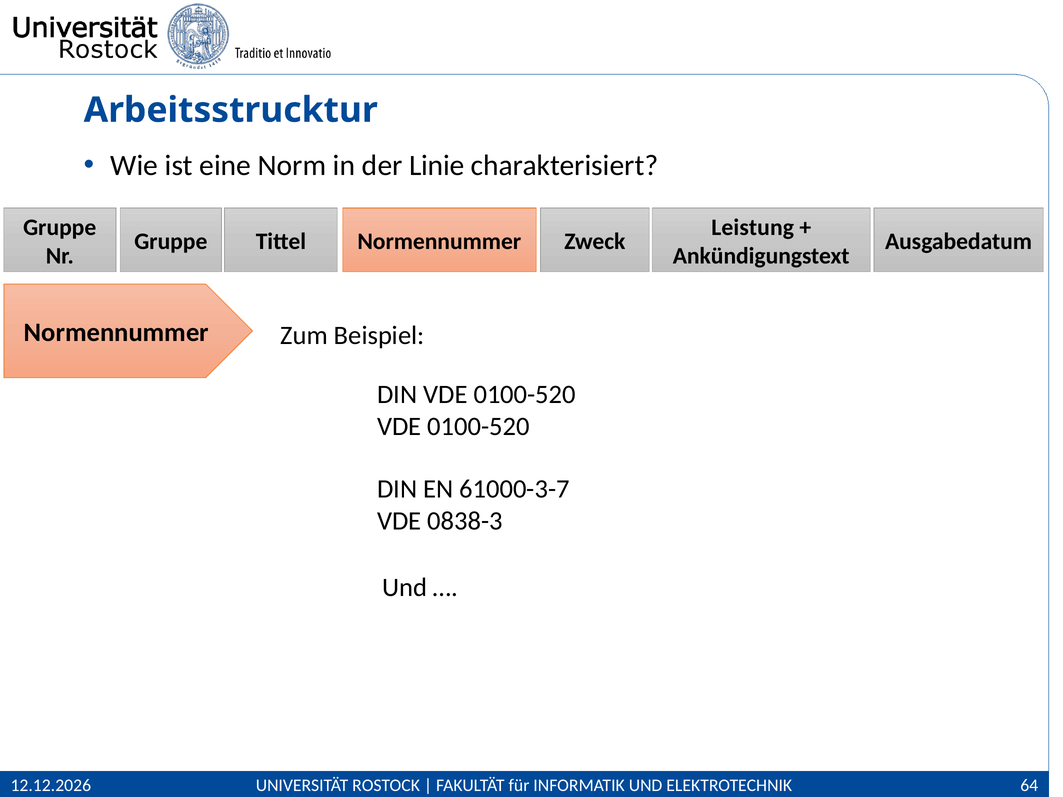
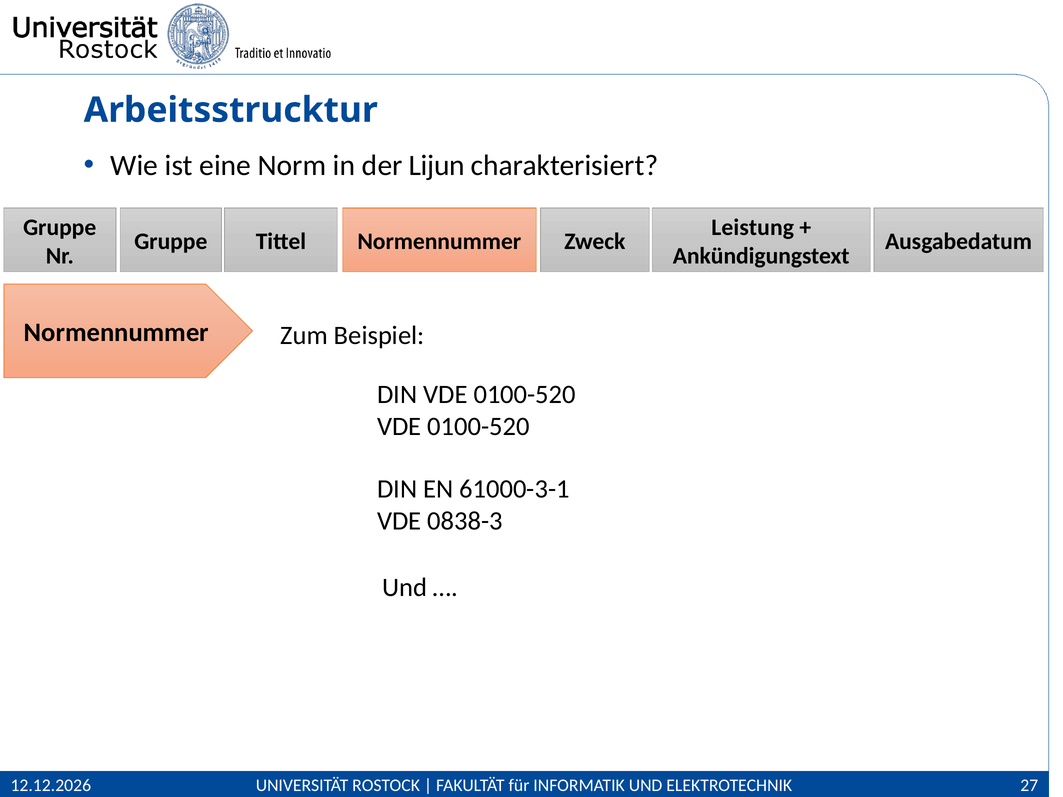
Linie: Linie -> Lijun
61000-3-7: 61000-3-7 -> 61000-3-1
64: 64 -> 27
